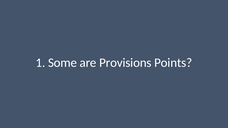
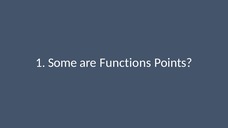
Provisions: Provisions -> Functions
